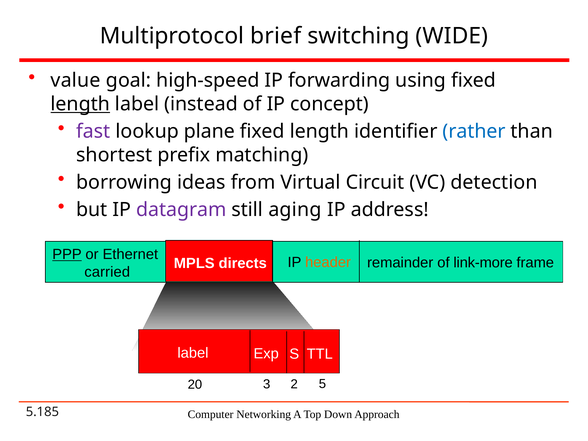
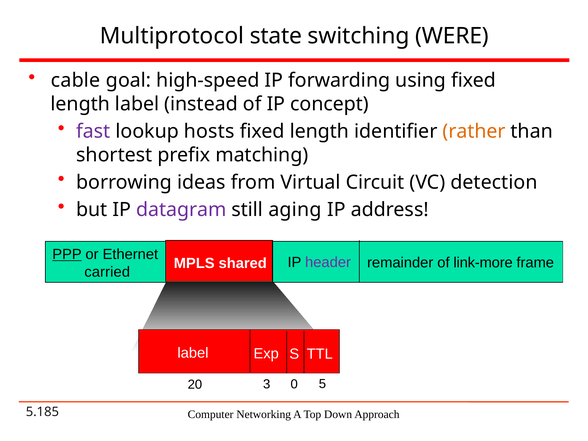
brief: brief -> state
WIDE: WIDE -> WERE
value: value -> cable
length at (80, 104) underline: present -> none
plane: plane -> hosts
rather colour: blue -> orange
header colour: orange -> purple
directs: directs -> shared
2: 2 -> 0
